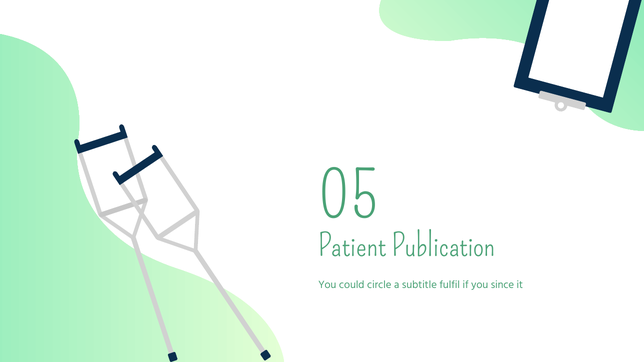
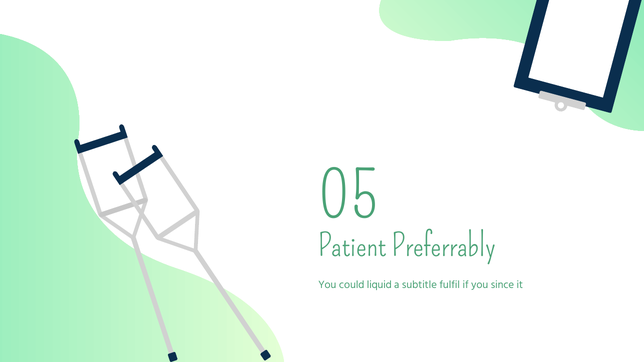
Publication: Publication -> Preferrably
circle: circle -> liquid
